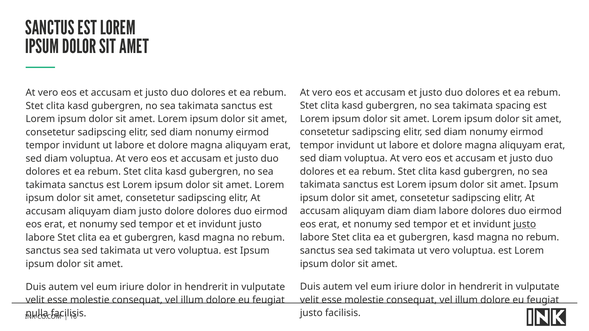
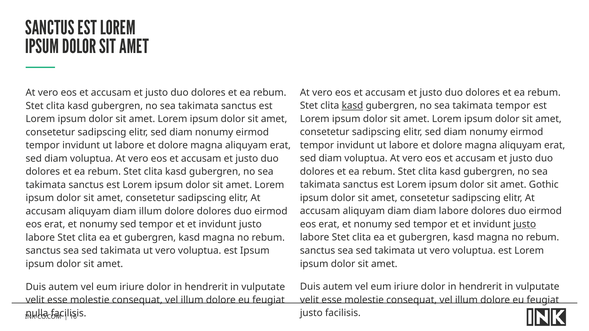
kasd at (352, 106) underline: none -> present
takimata spacing: spacing -> tempor
amet Ipsum: Ipsum -> Gothic
diam justo: justo -> illum
